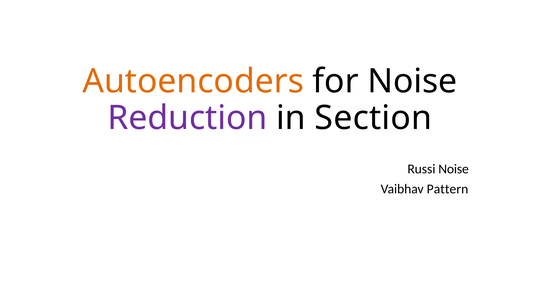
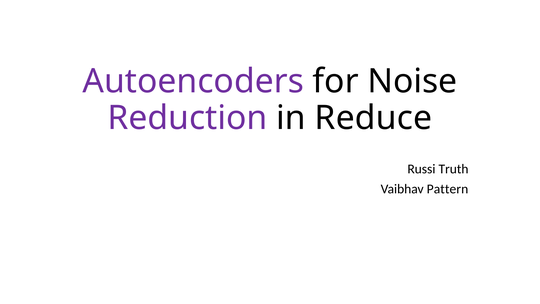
Autoencoders colour: orange -> purple
Section: Section -> Reduce
Russi Noise: Noise -> Truth
